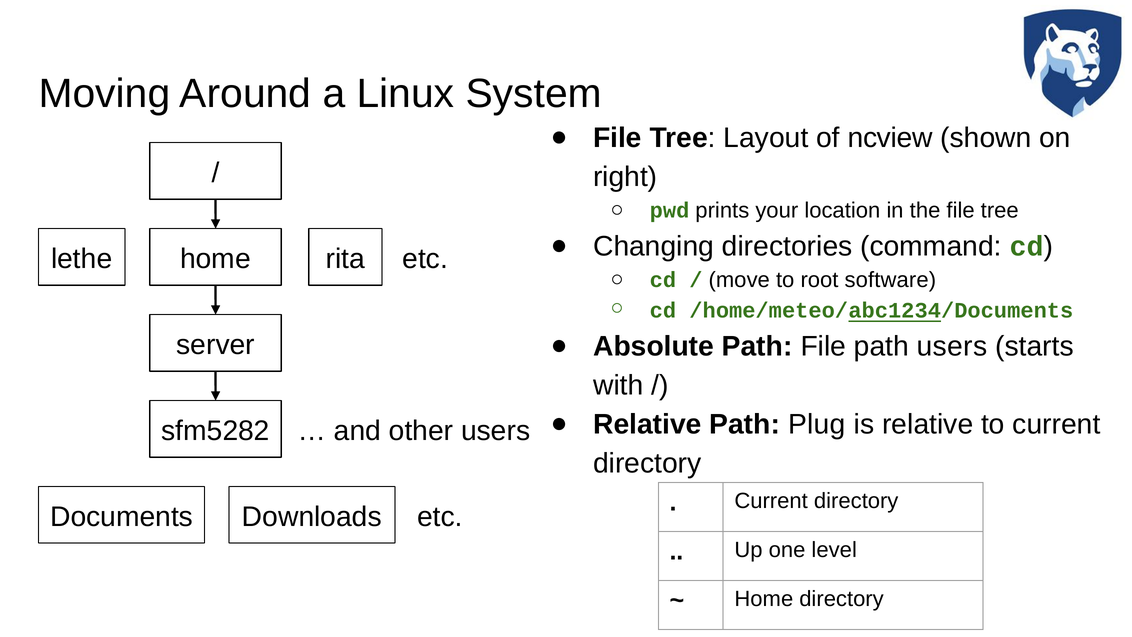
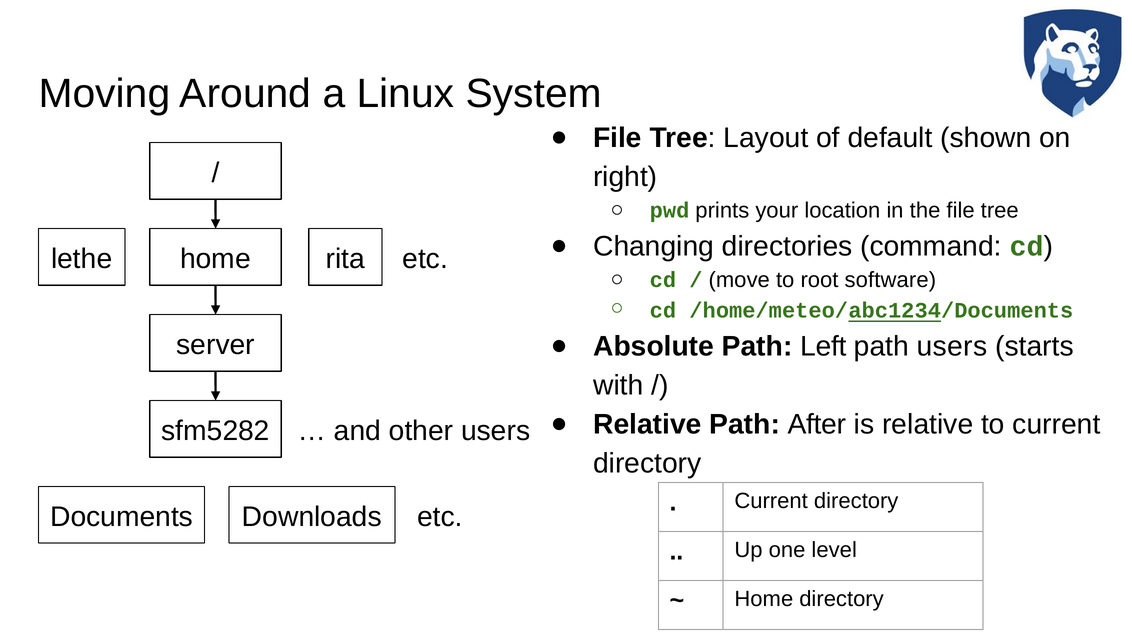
ncview: ncview -> default
Path File: File -> Left
Plug: Plug -> After
